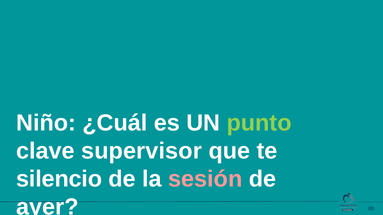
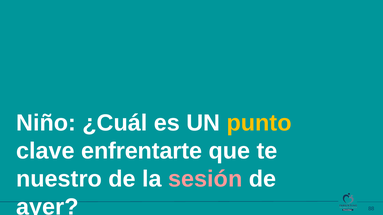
punto colour: light green -> yellow
supervisor: supervisor -> enfrentarte
silencio: silencio -> nuestro
